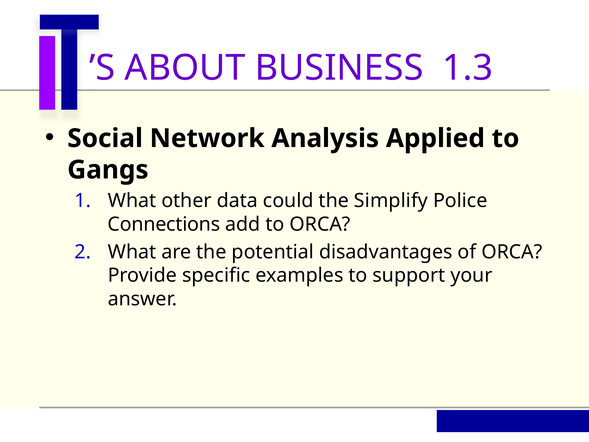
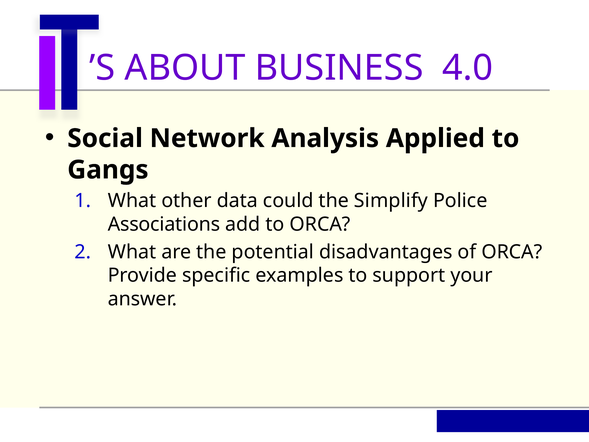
1.3: 1.3 -> 4.0
Connections: Connections -> Associations
